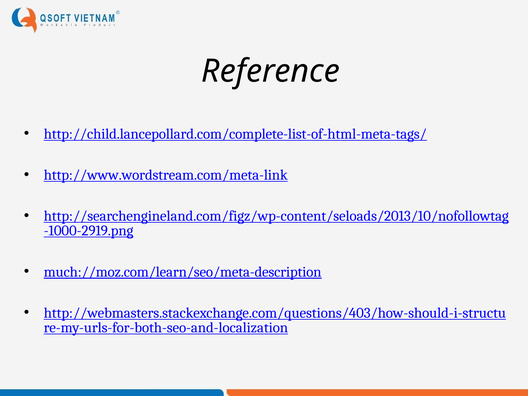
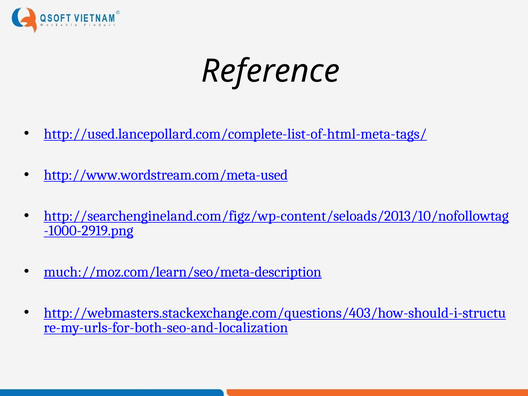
http://child.lancepollard.com/complete-list-of-html-meta-tags/: http://child.lancepollard.com/complete-list-of-html-meta-tags/ -> http://used.lancepollard.com/complete-list-of-html-meta-tags/
http://www.wordstream.com/meta-link: http://www.wordstream.com/meta-link -> http://www.wordstream.com/meta-used
